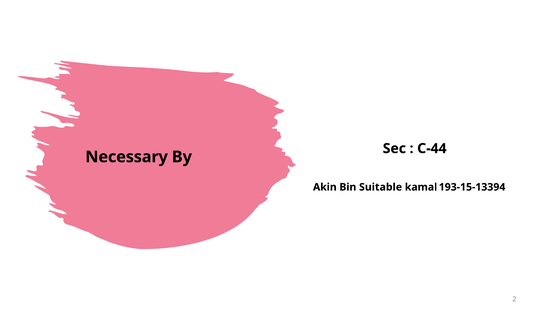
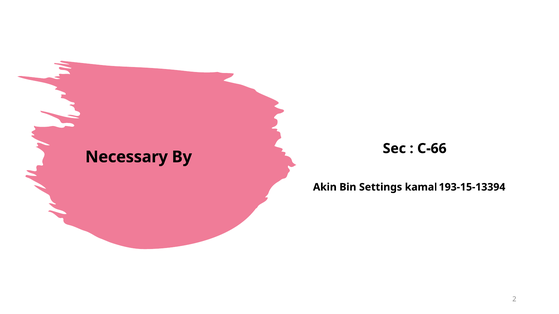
C-44: C-44 -> C-66
Suitable: Suitable -> Settings
